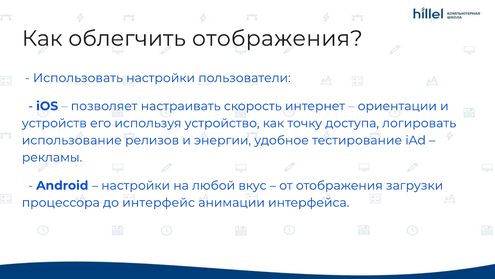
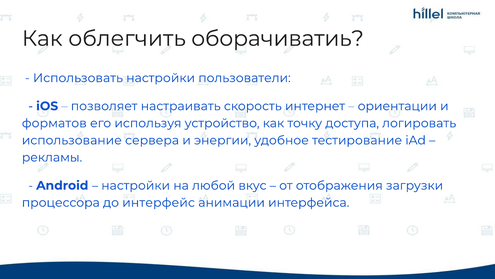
облегчить отображения: отображения -> оборачиватиь
устройств: устройств -> форматов
релизов: релизов -> сервера
